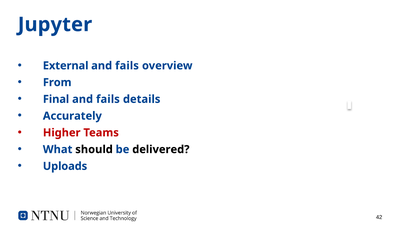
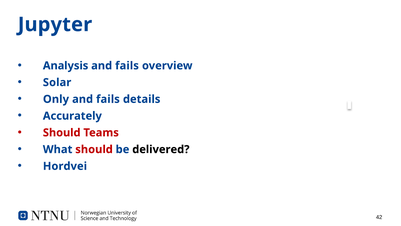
External: External -> Analysis
From: From -> Solar
Final: Final -> Only
Higher at (62, 132): Higher -> Should
should at (94, 149) colour: black -> red
Uploads: Uploads -> Hordvei
